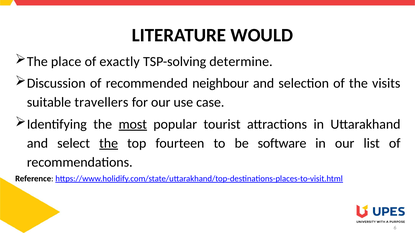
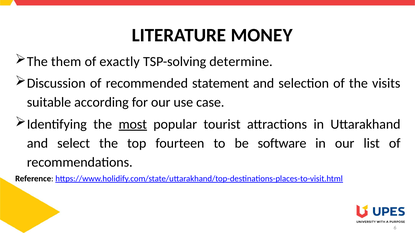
WOULD: WOULD -> MONEY
place: place -> them
neighbour: neighbour -> statement
travellers: travellers -> according
the at (109, 143) underline: present -> none
